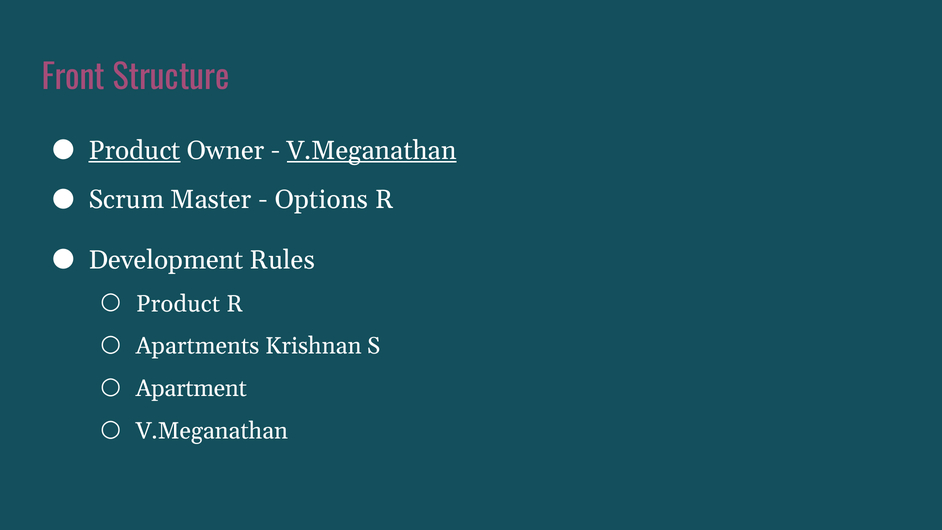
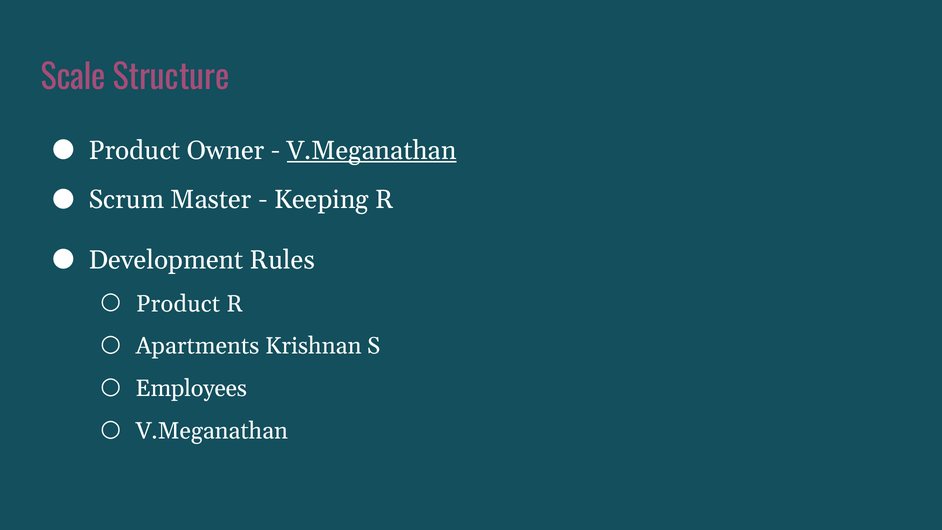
Front: Front -> Scale
Product at (135, 150) underline: present -> none
Options: Options -> Keeping
Apartment: Apartment -> Employees
